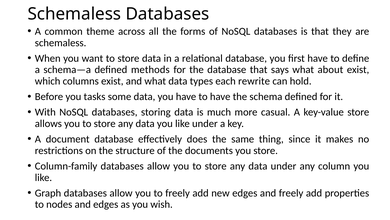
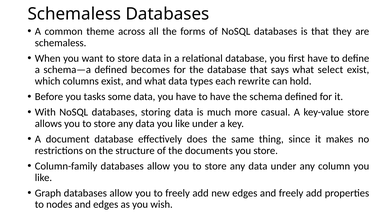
methods: methods -> becomes
about: about -> select
